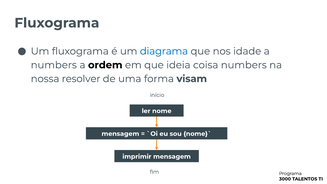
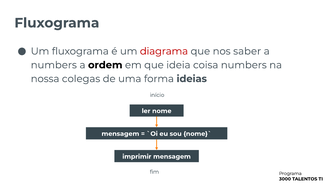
diagrama colour: blue -> red
idade: idade -> saber
resolver: resolver -> colegas
visam: visam -> ideias
